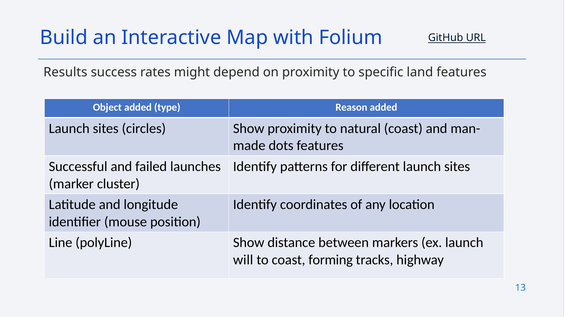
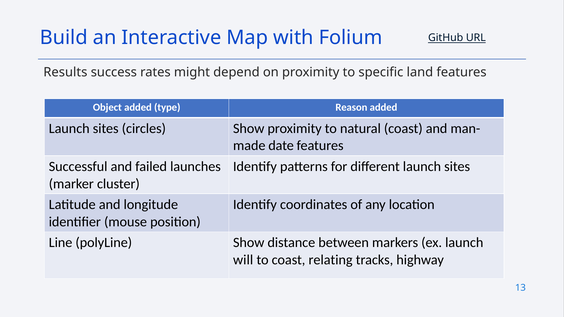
dots: dots -> date
forming: forming -> relating
